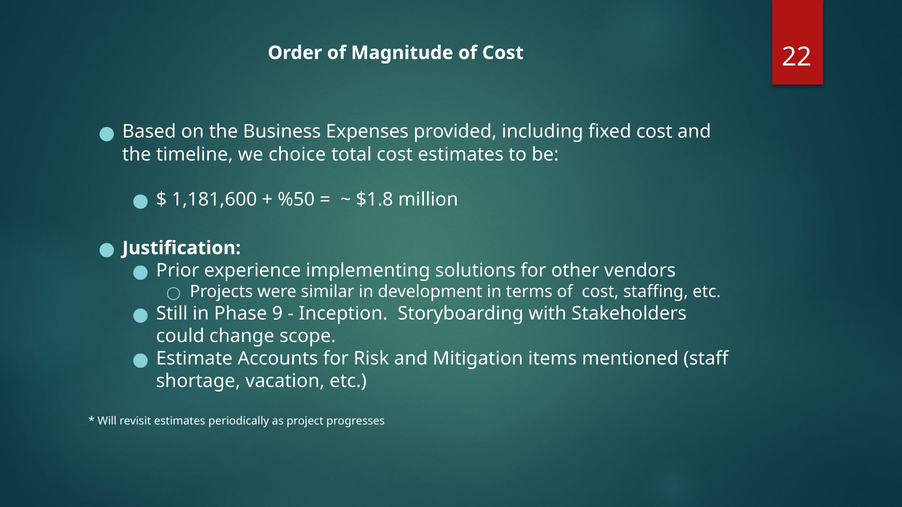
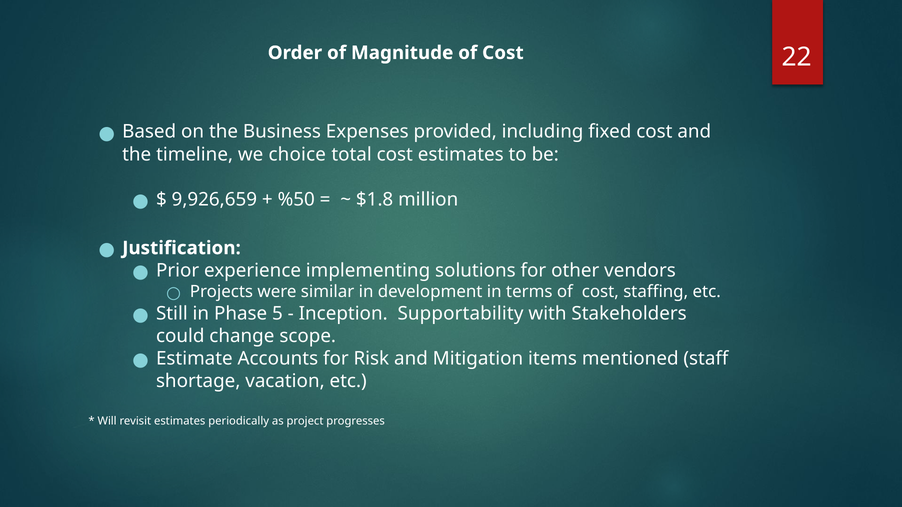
1,181,600: 1,181,600 -> 9,926,659
9: 9 -> 5
Storyboarding: Storyboarding -> Supportability
